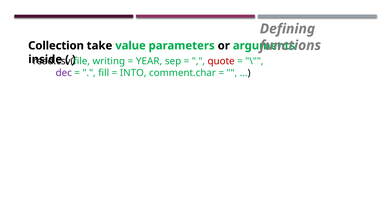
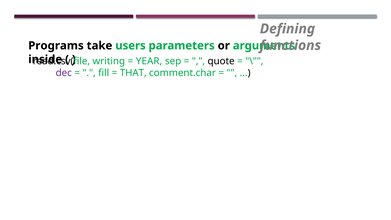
Collection: Collection -> Programs
value: value -> users
quote colour: red -> black
INTO: INTO -> THAT
